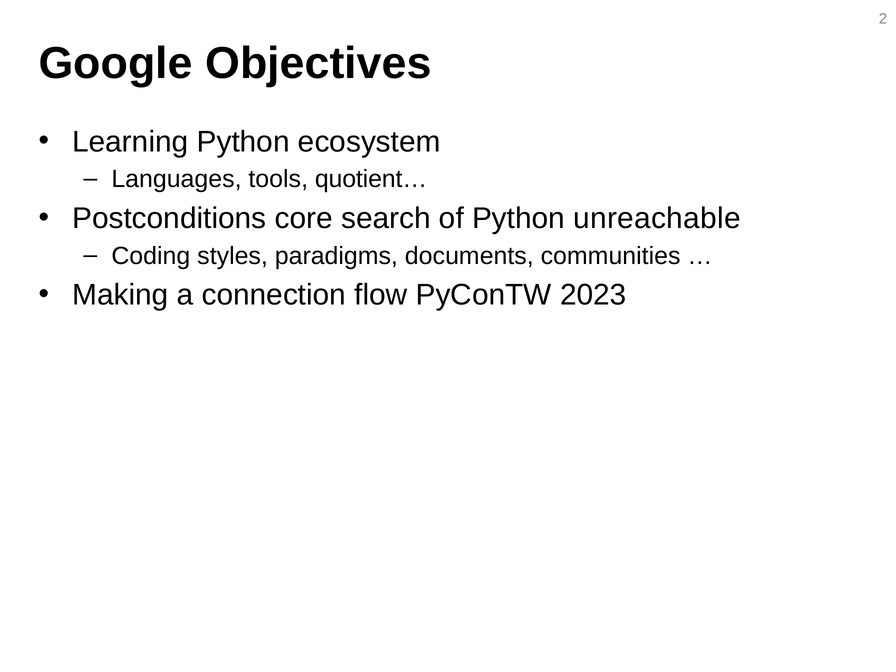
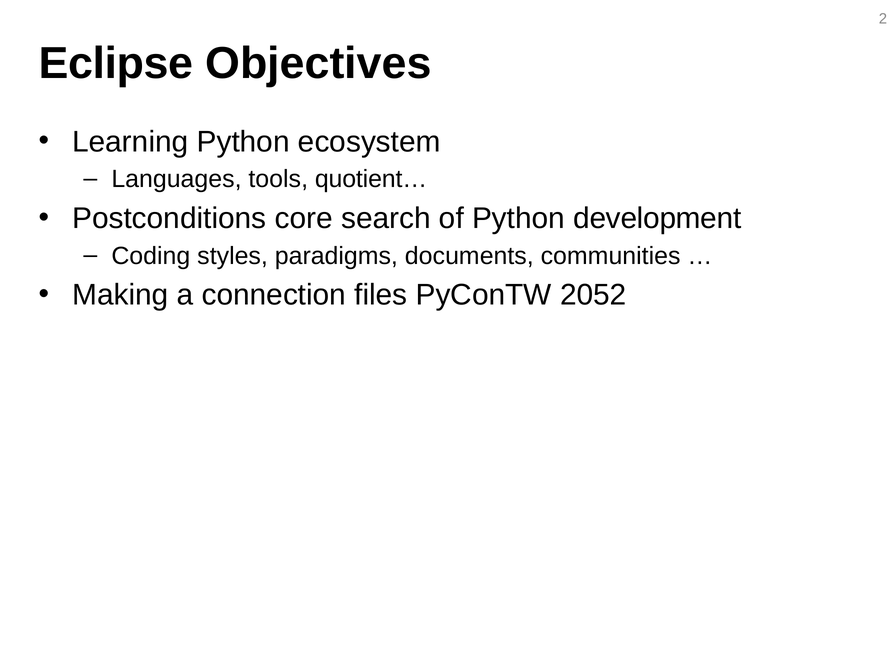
Google: Google -> Eclipse
unreachable: unreachable -> development
flow: flow -> files
2023: 2023 -> 2052
